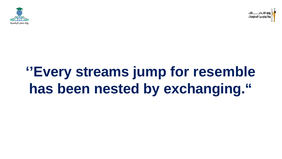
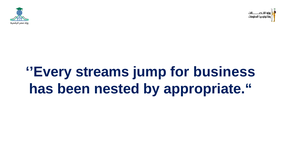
resemble: resemble -> business
exchanging.“: exchanging.“ -> appropriate.“
